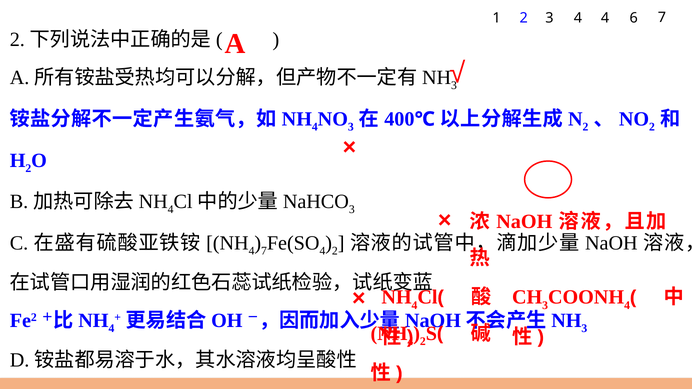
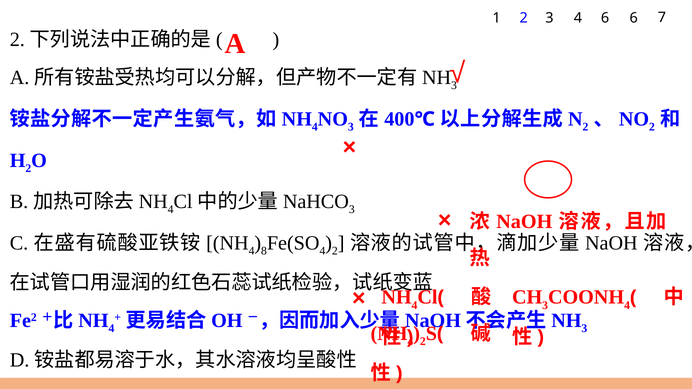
4 4: 4 -> 6
7 at (264, 251): 7 -> 8
